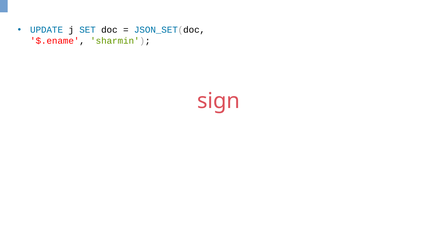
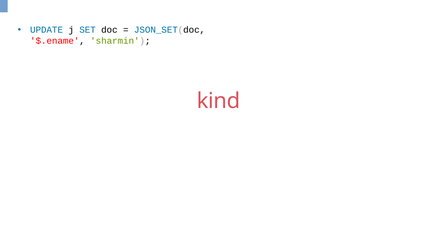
sign: sign -> kind
